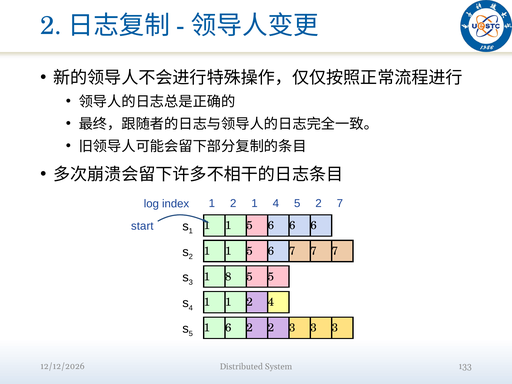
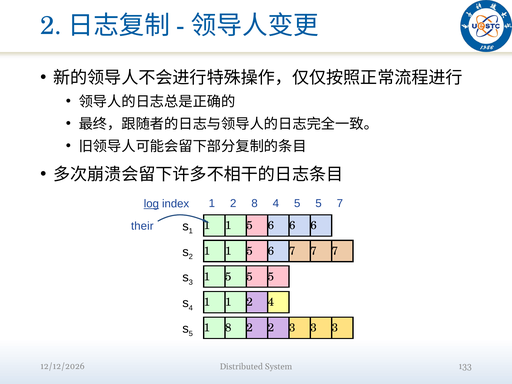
2 1: 1 -> 8
4 5 2: 2 -> 5
log underline: none -> present
start: start -> their
8 at (228, 277): 8 -> 5
1 6: 6 -> 8
